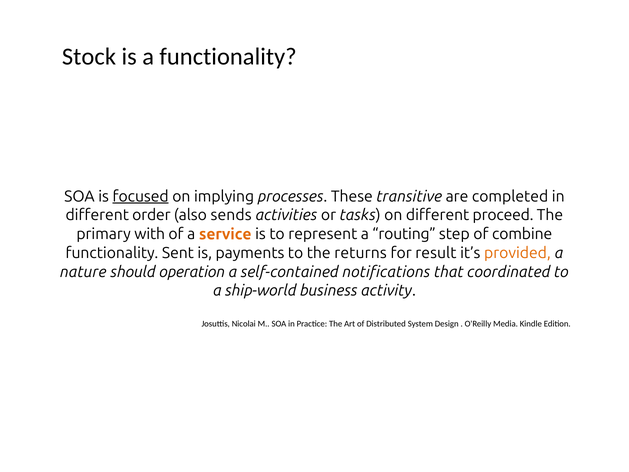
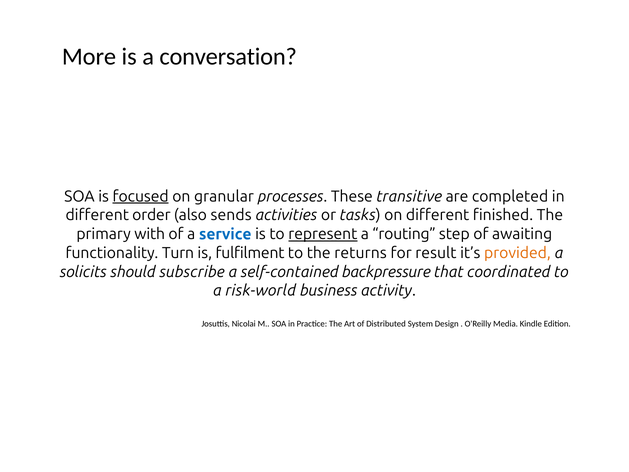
Stock: Stock -> More
a functionality: functionality -> conversation
implying: implying -> granular
proceed: proceed -> finished
service colour: orange -> blue
represent underline: none -> present
combine: combine -> awaiting
Sent: Sent -> Turn
payments: payments -> fulfilment
nature: nature -> solicits
operation: operation -> subscribe
notifications: notifications -> backpressure
ship-world: ship-world -> risk-world
